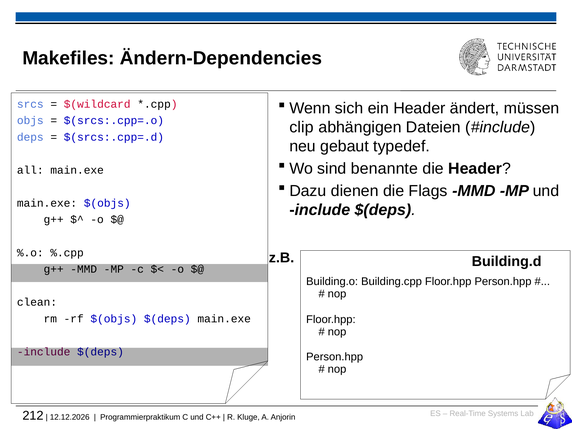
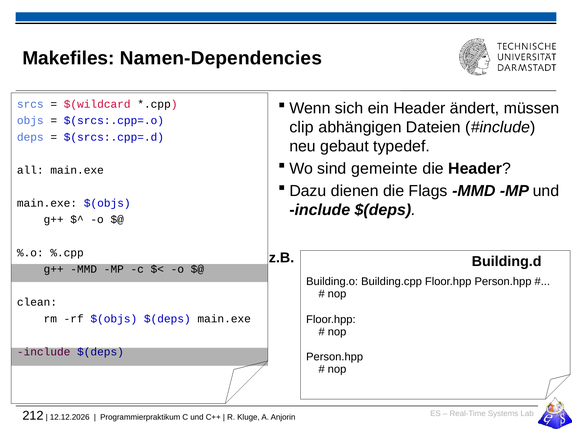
Ändern-Dependencies: Ändern-Dependencies -> Namen-Dependencies
benannte: benannte -> gemeinte
